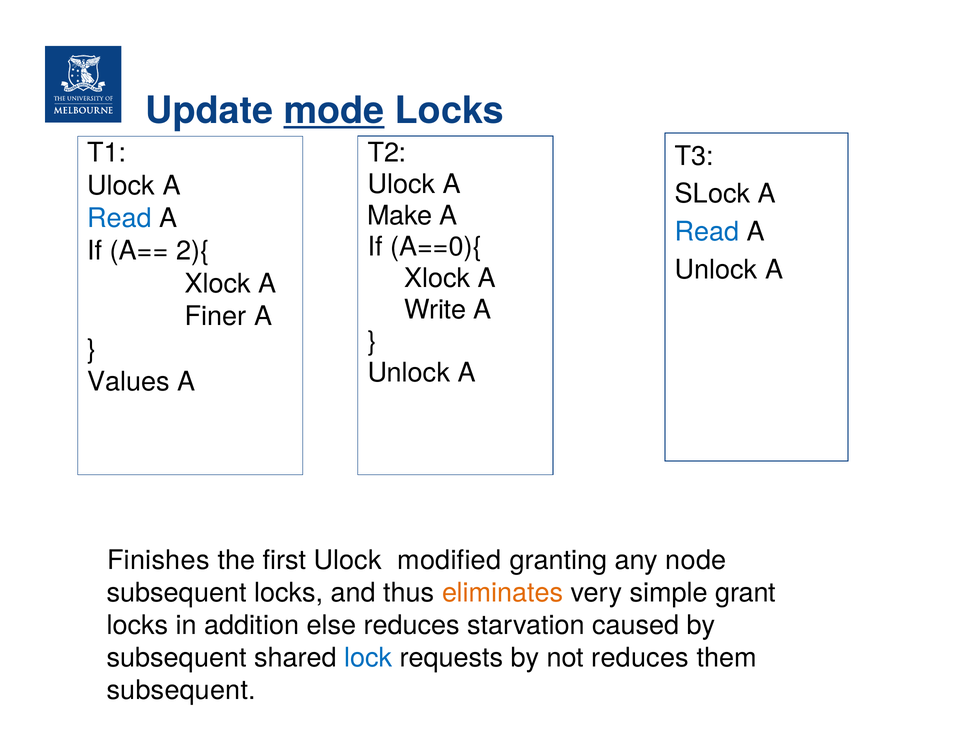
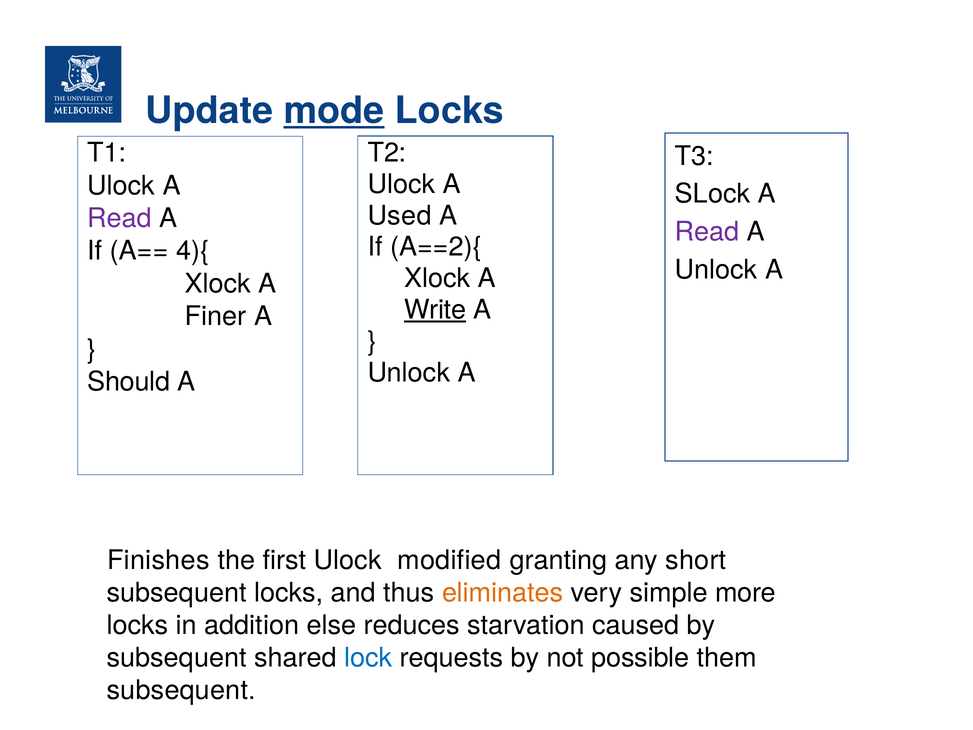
Make: Make -> Used
Read at (120, 218) colour: blue -> purple
Read at (707, 232) colour: blue -> purple
A==0){: A==0){ -> A==2){
2){: 2){ -> 4){
Write underline: none -> present
Values: Values -> Should
node: node -> short
grant: grant -> more
not reduces: reduces -> possible
